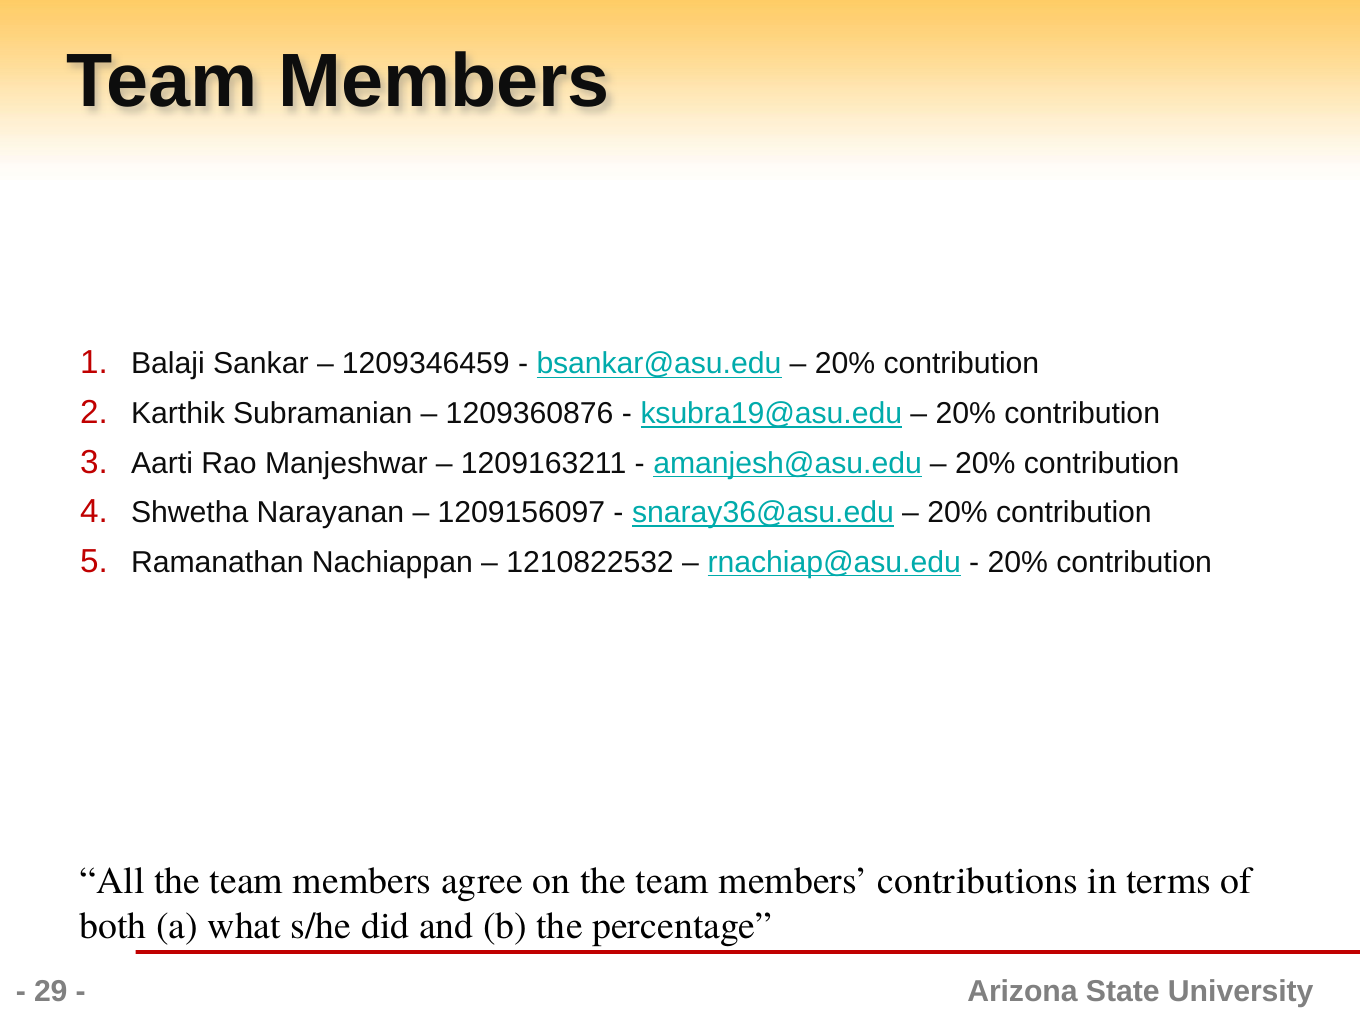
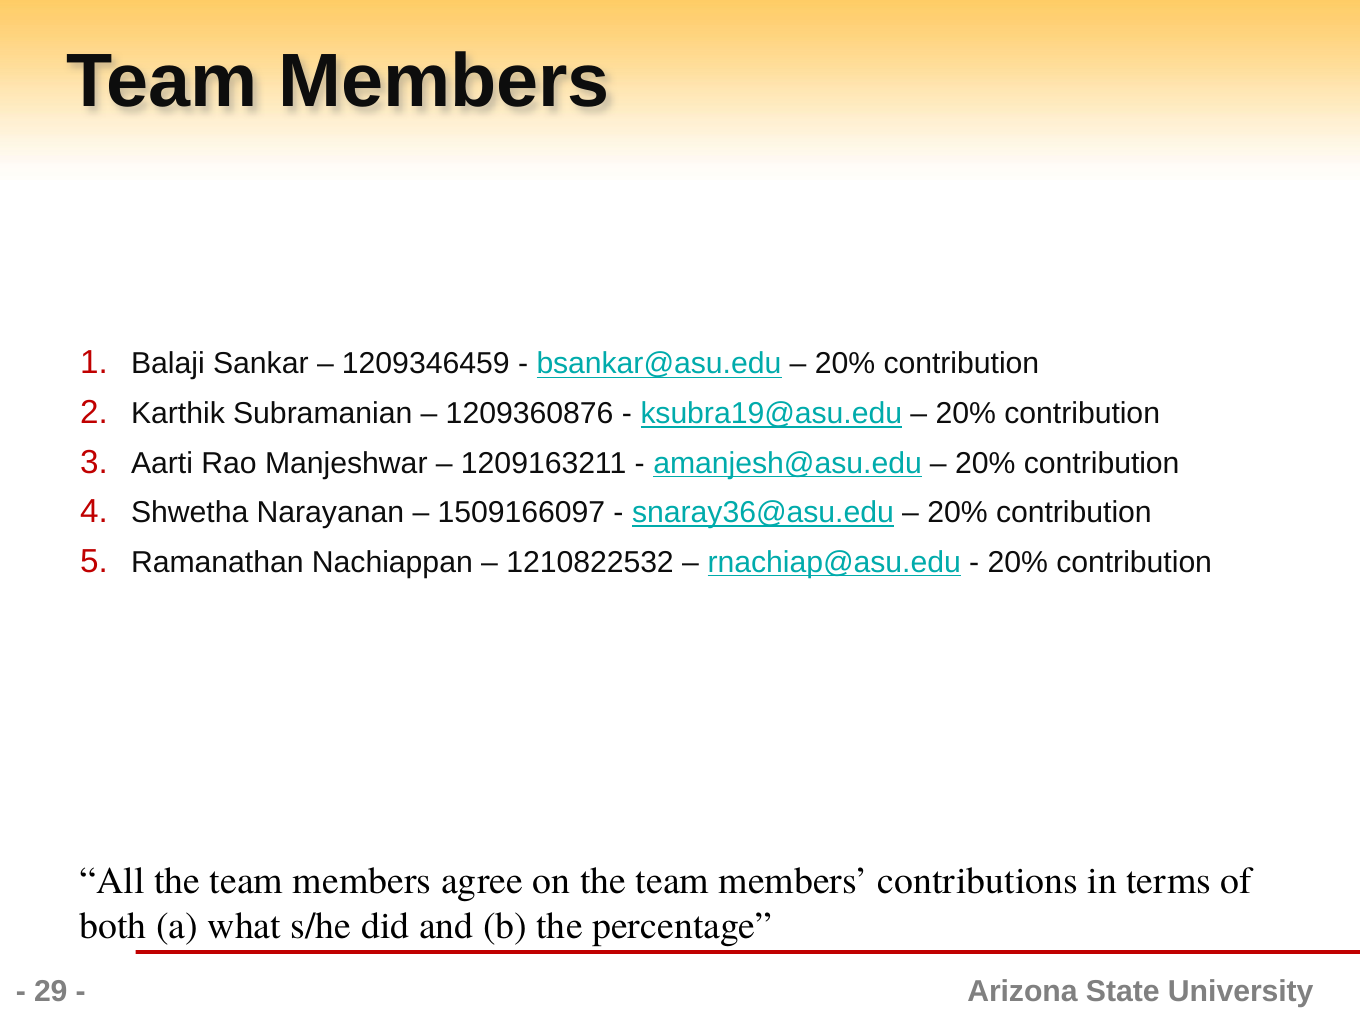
1209156097: 1209156097 -> 1509166097
